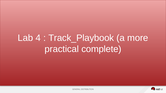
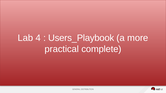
Track_Playbook: Track_Playbook -> Users_Playbook
